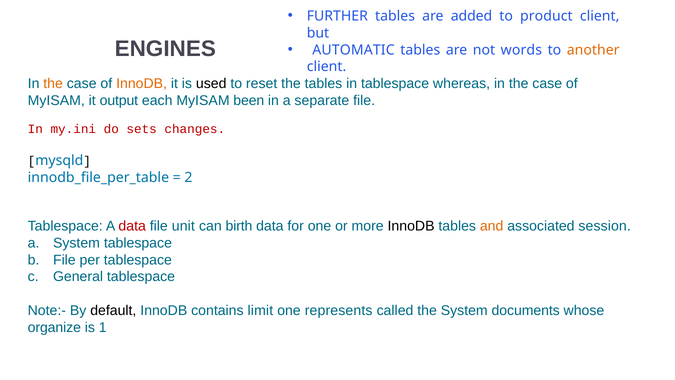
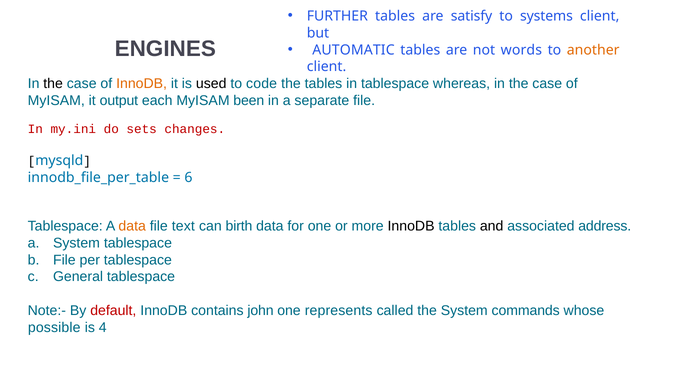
added: added -> satisfy
product: product -> systems
the at (53, 84) colour: orange -> black
reset: reset -> code
2: 2 -> 6
data at (132, 226) colour: red -> orange
unit: unit -> text
and colour: orange -> black
session: session -> address
default colour: black -> red
limit: limit -> john
documents: documents -> commands
organize: organize -> possible
1: 1 -> 4
